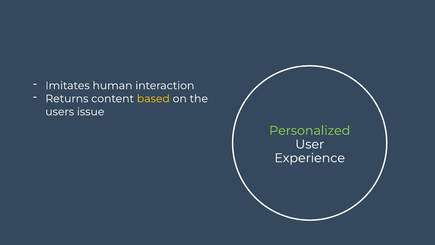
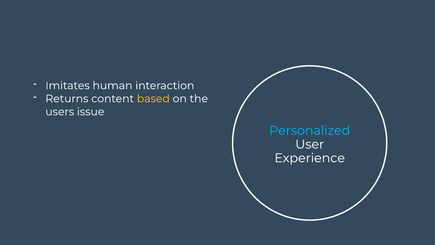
Personalized colour: light green -> light blue
